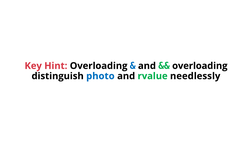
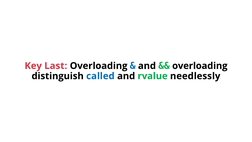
Hint: Hint -> Last
photo: photo -> called
